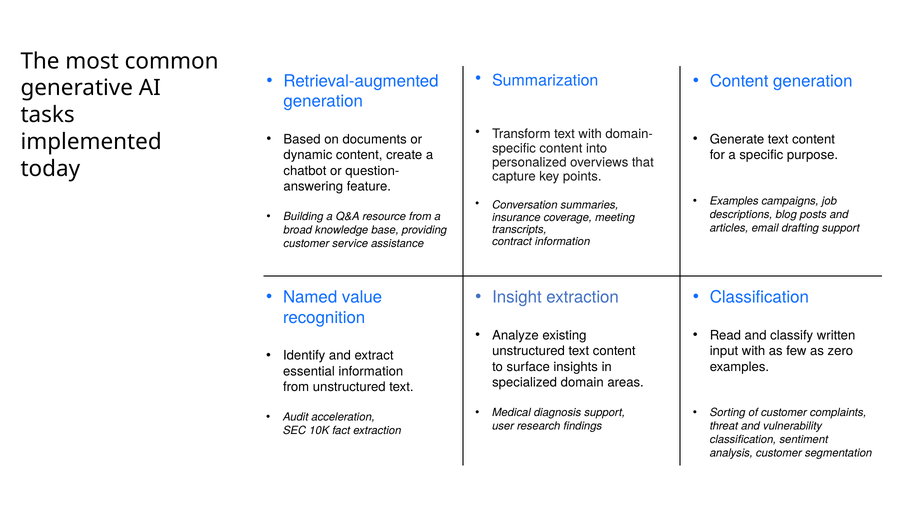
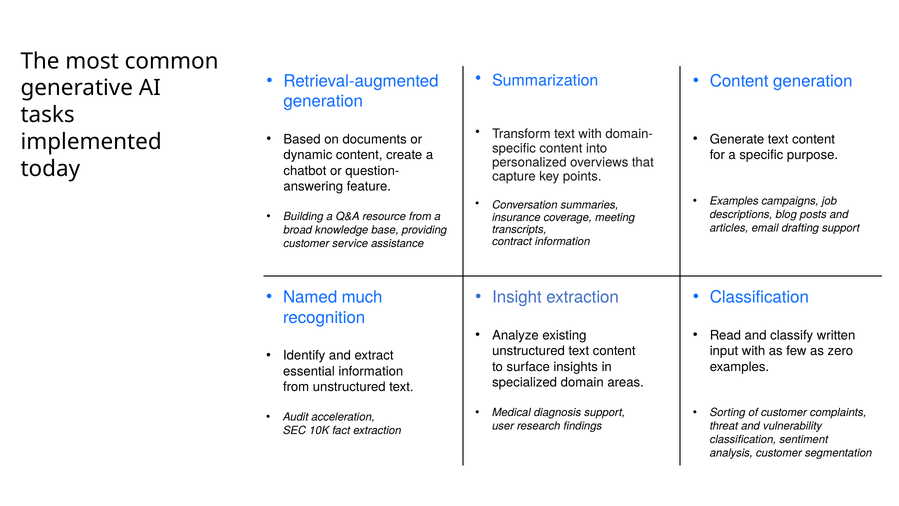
value: value -> much
